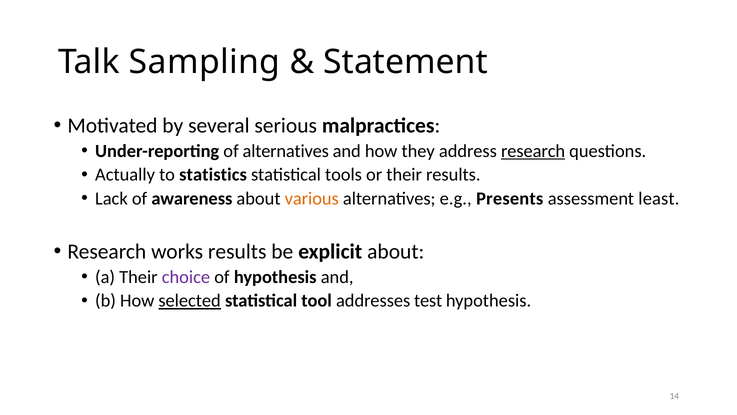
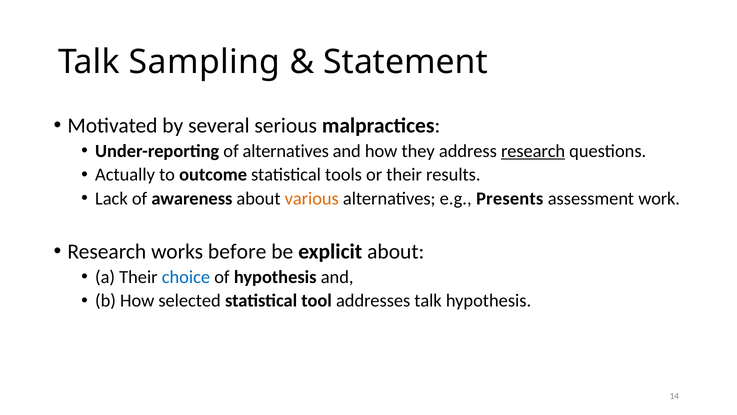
statistics: statistics -> outcome
least: least -> work
works results: results -> before
choice colour: purple -> blue
selected underline: present -> none
addresses test: test -> talk
